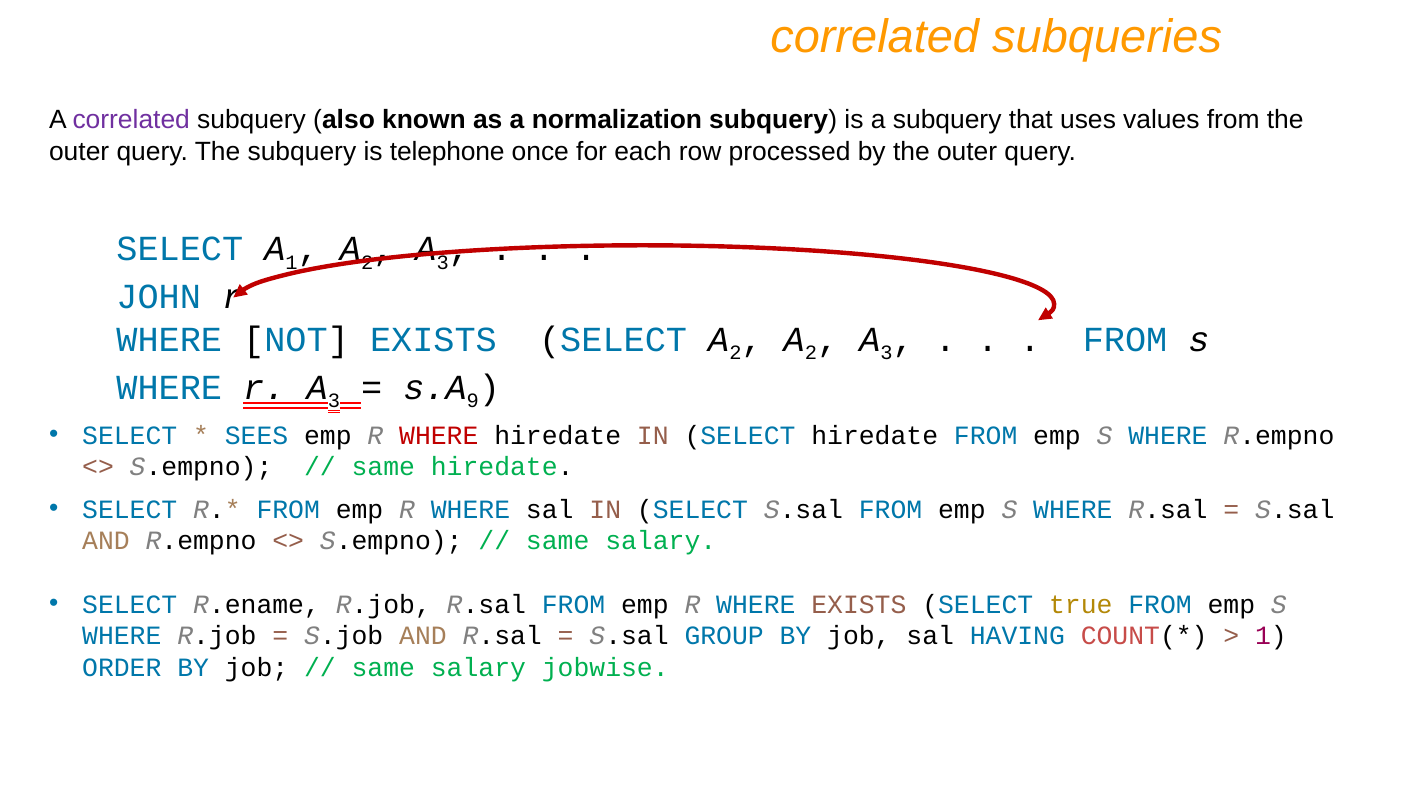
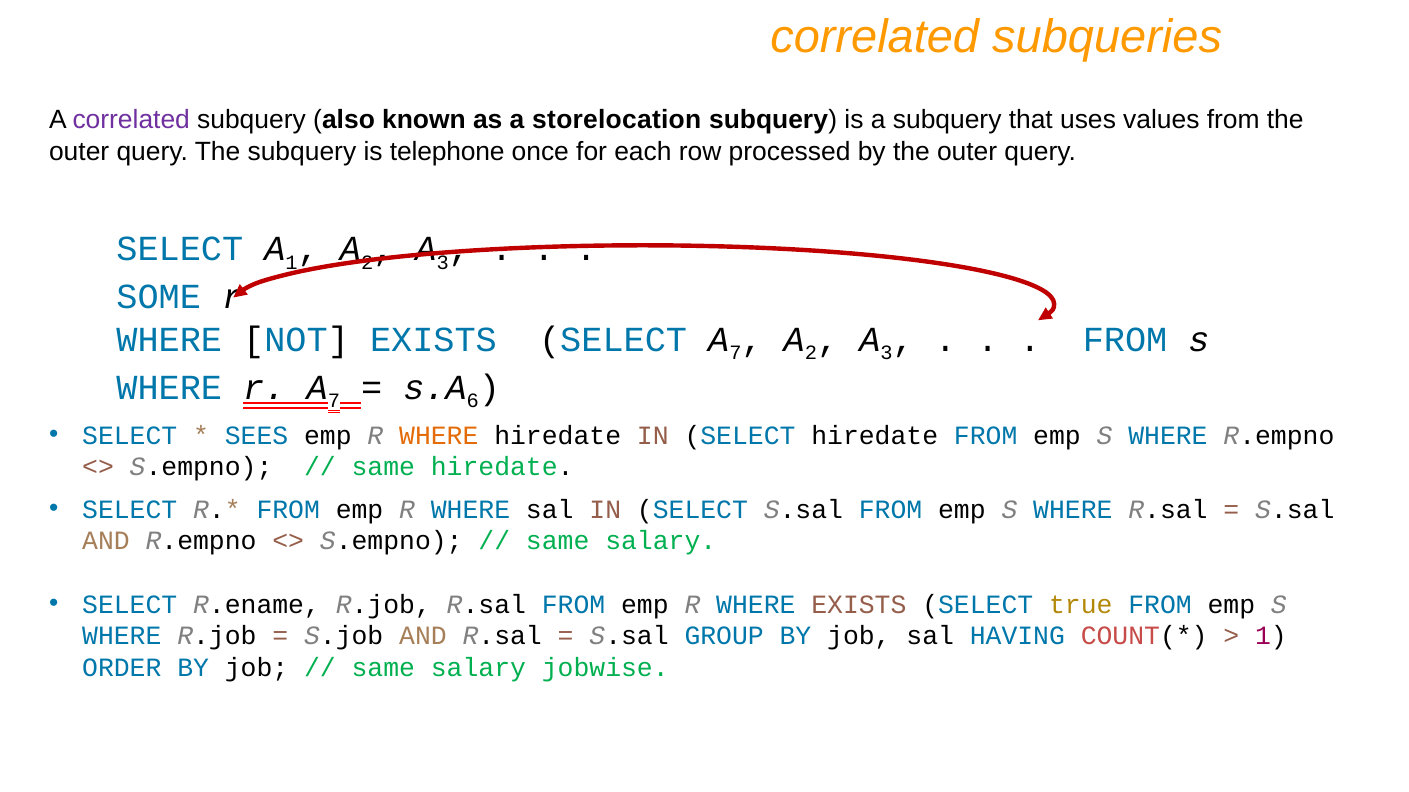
normalization: normalization -> storelocation
JOHN: JOHN -> SOME
SELECT A 2: 2 -> 7
r A 3: 3 -> 7
9: 9 -> 6
WHERE at (439, 436) colour: red -> orange
